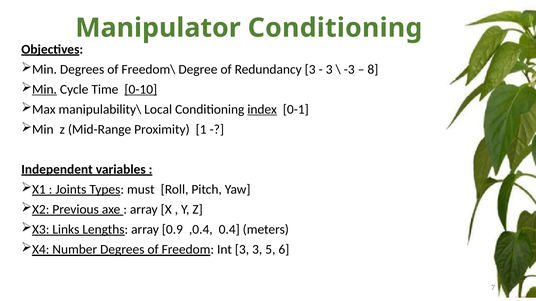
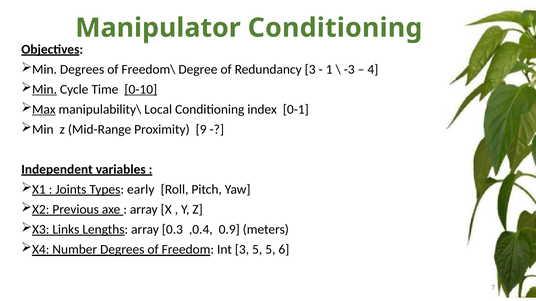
3 at (329, 69): 3 -> 1
8: 8 -> 4
Max underline: none -> present
index underline: present -> none
1: 1 -> 9
must: must -> early
0.9: 0.9 -> 0.3
0.4: 0.4 -> 0.9
3 3: 3 -> 5
